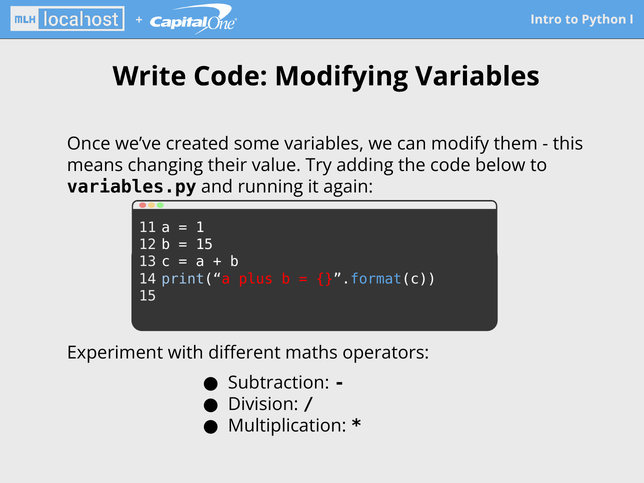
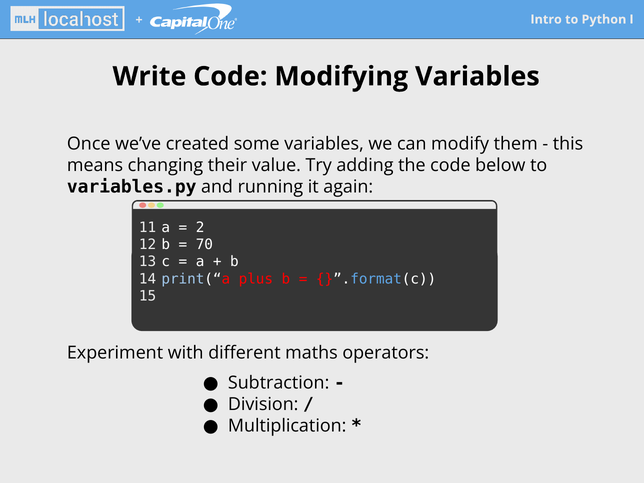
1: 1 -> 2
15 at (204, 245): 15 -> 70
